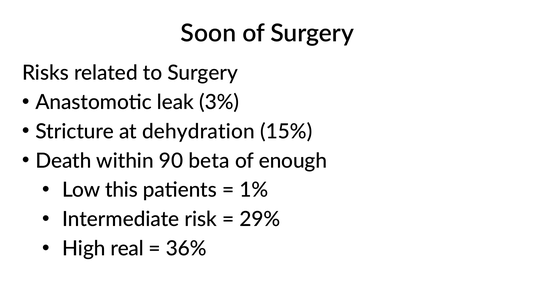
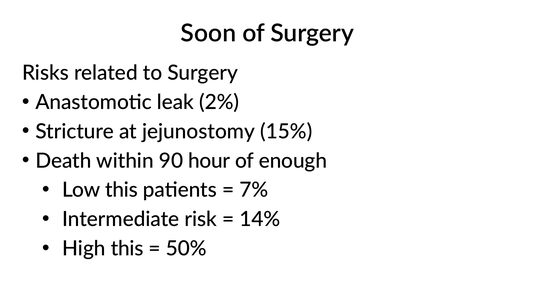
3%: 3% -> 2%
dehydration: dehydration -> jejunostomy
beta: beta -> hour
1%: 1% -> 7%
29%: 29% -> 14%
High real: real -> this
36%: 36% -> 50%
